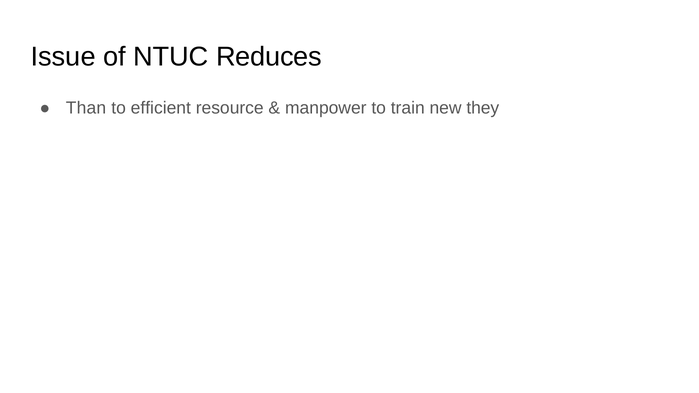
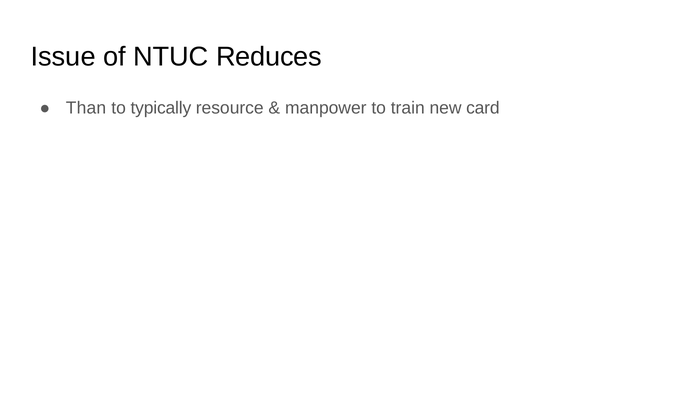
efficient: efficient -> typically
they: they -> card
